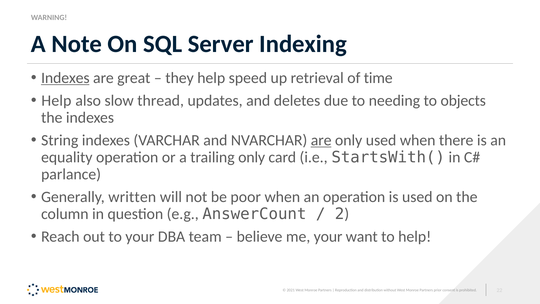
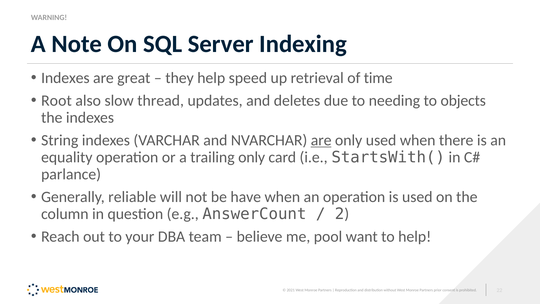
Indexes at (65, 78) underline: present -> none
Help at (56, 100): Help -> Root
written: written -> reliable
poor: poor -> have
me your: your -> pool
